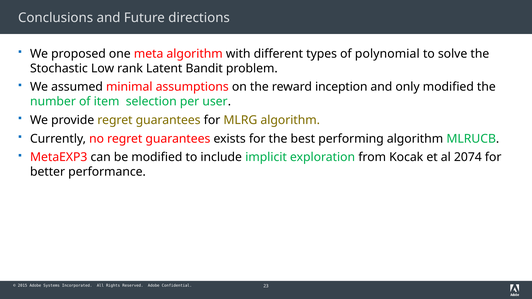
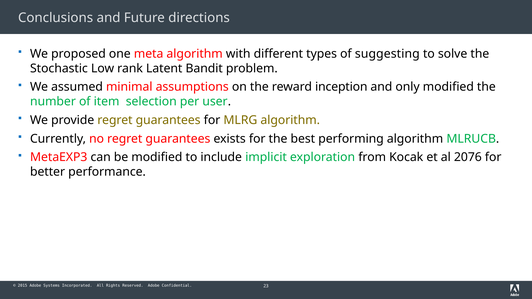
polynomial: polynomial -> suggesting
2074: 2074 -> 2076
